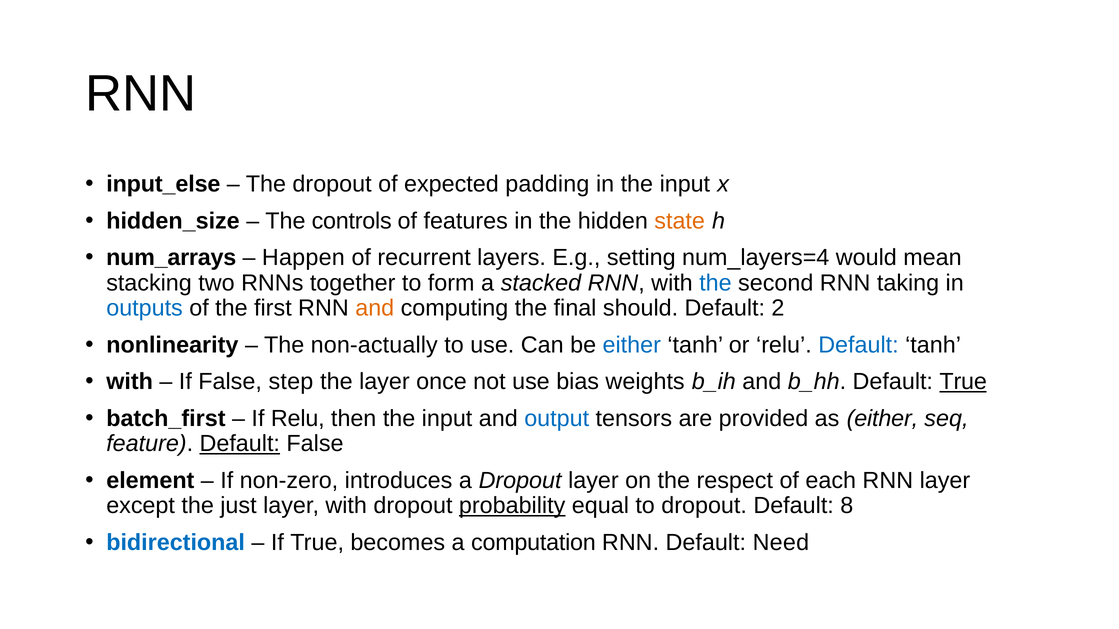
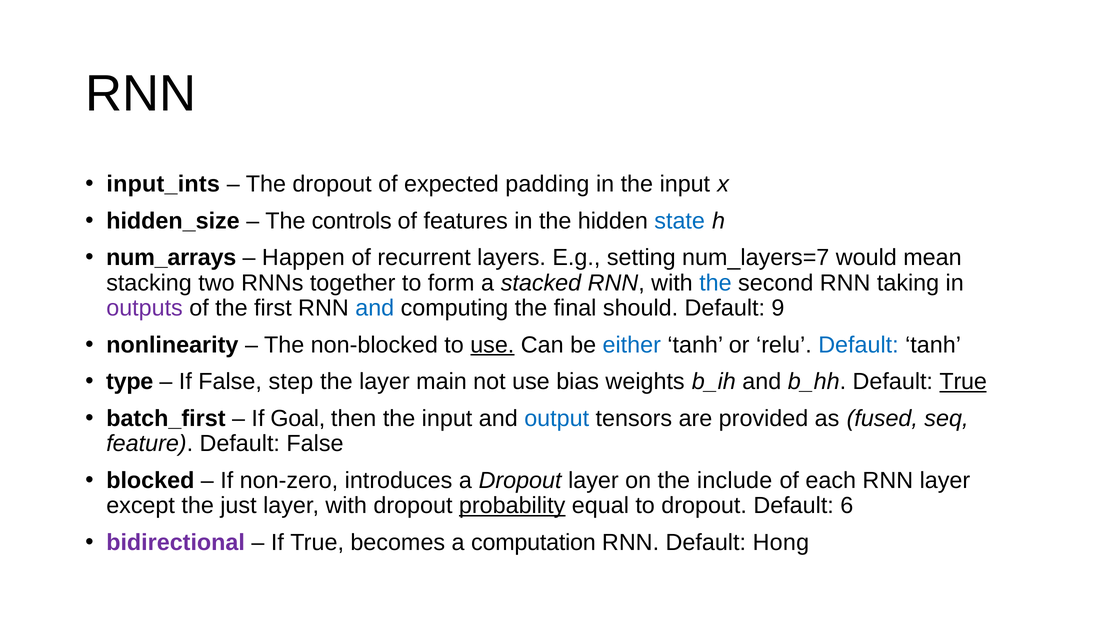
input_else: input_else -> input_ints
state colour: orange -> blue
num_layers=4: num_layers=4 -> num_layers=7
outputs colour: blue -> purple
and at (375, 308) colour: orange -> blue
2: 2 -> 9
non-actually: non-actually -> non-blocked
use at (492, 345) underline: none -> present
with at (130, 382): with -> type
once: once -> main
If Relu: Relu -> Goal
as either: either -> fused
Default at (240, 444) underline: present -> none
element: element -> blocked
respect: respect -> include
8: 8 -> 6
bidirectional colour: blue -> purple
Need: Need -> Hong
